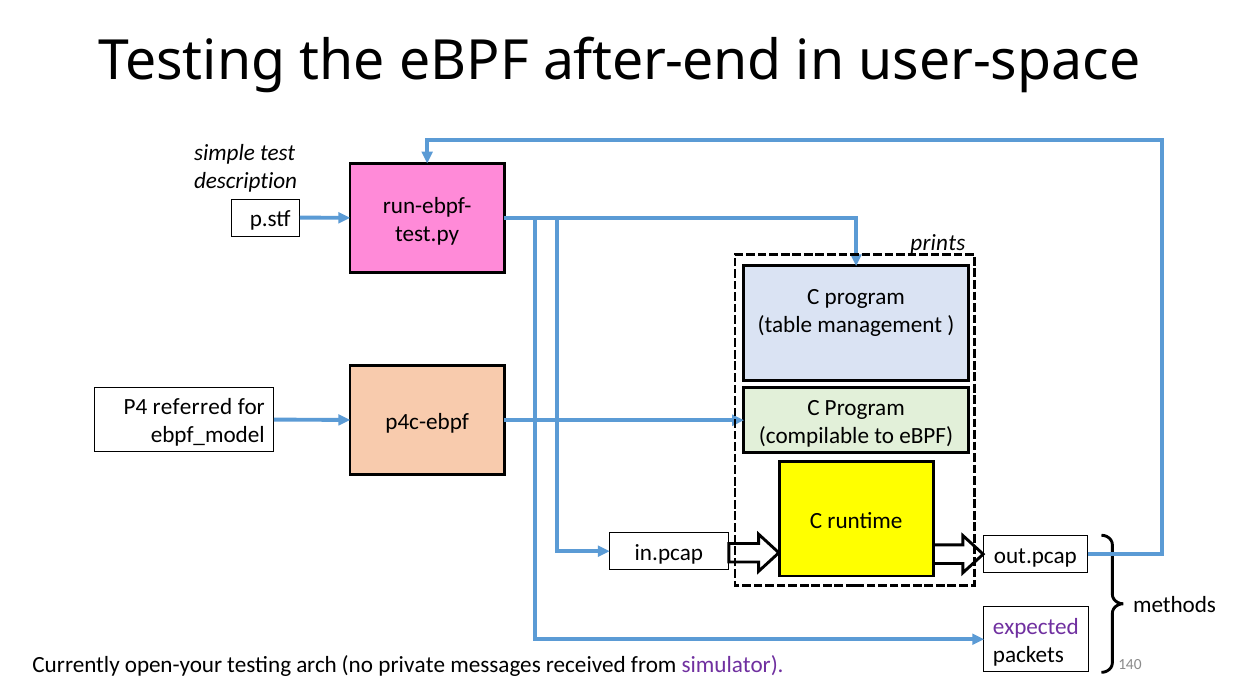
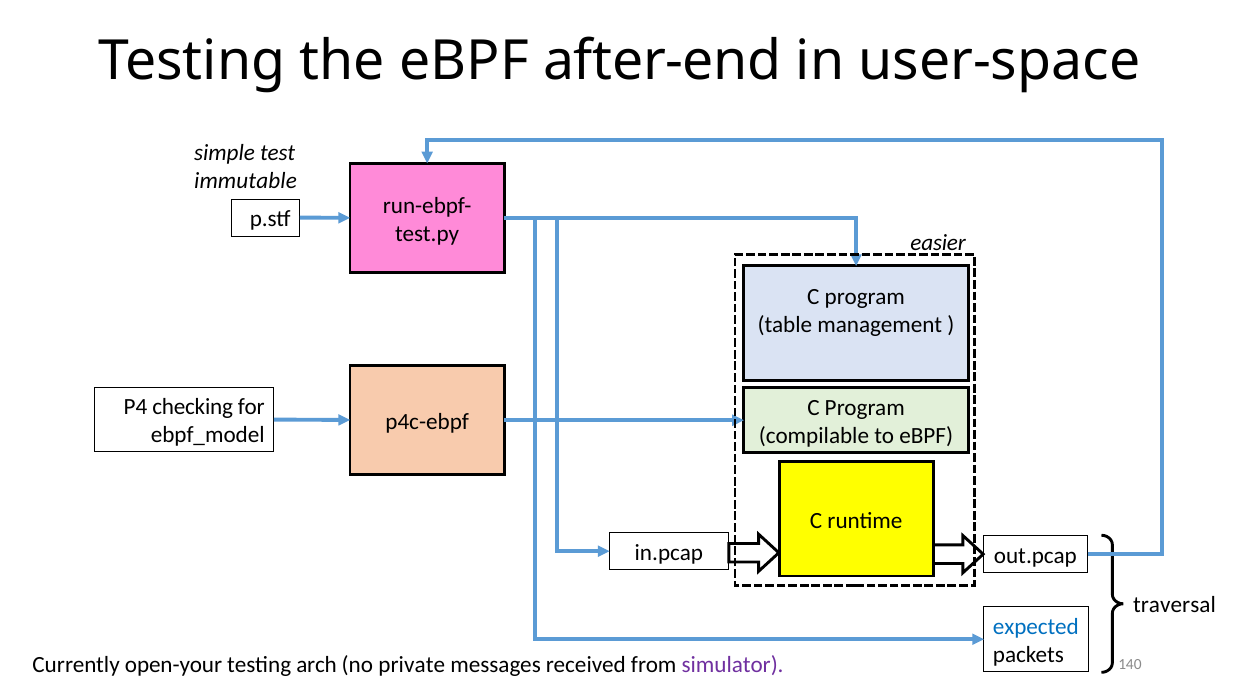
description: description -> immutable
prints: prints -> easier
referred: referred -> checking
methods: methods -> traversal
expected colour: purple -> blue
